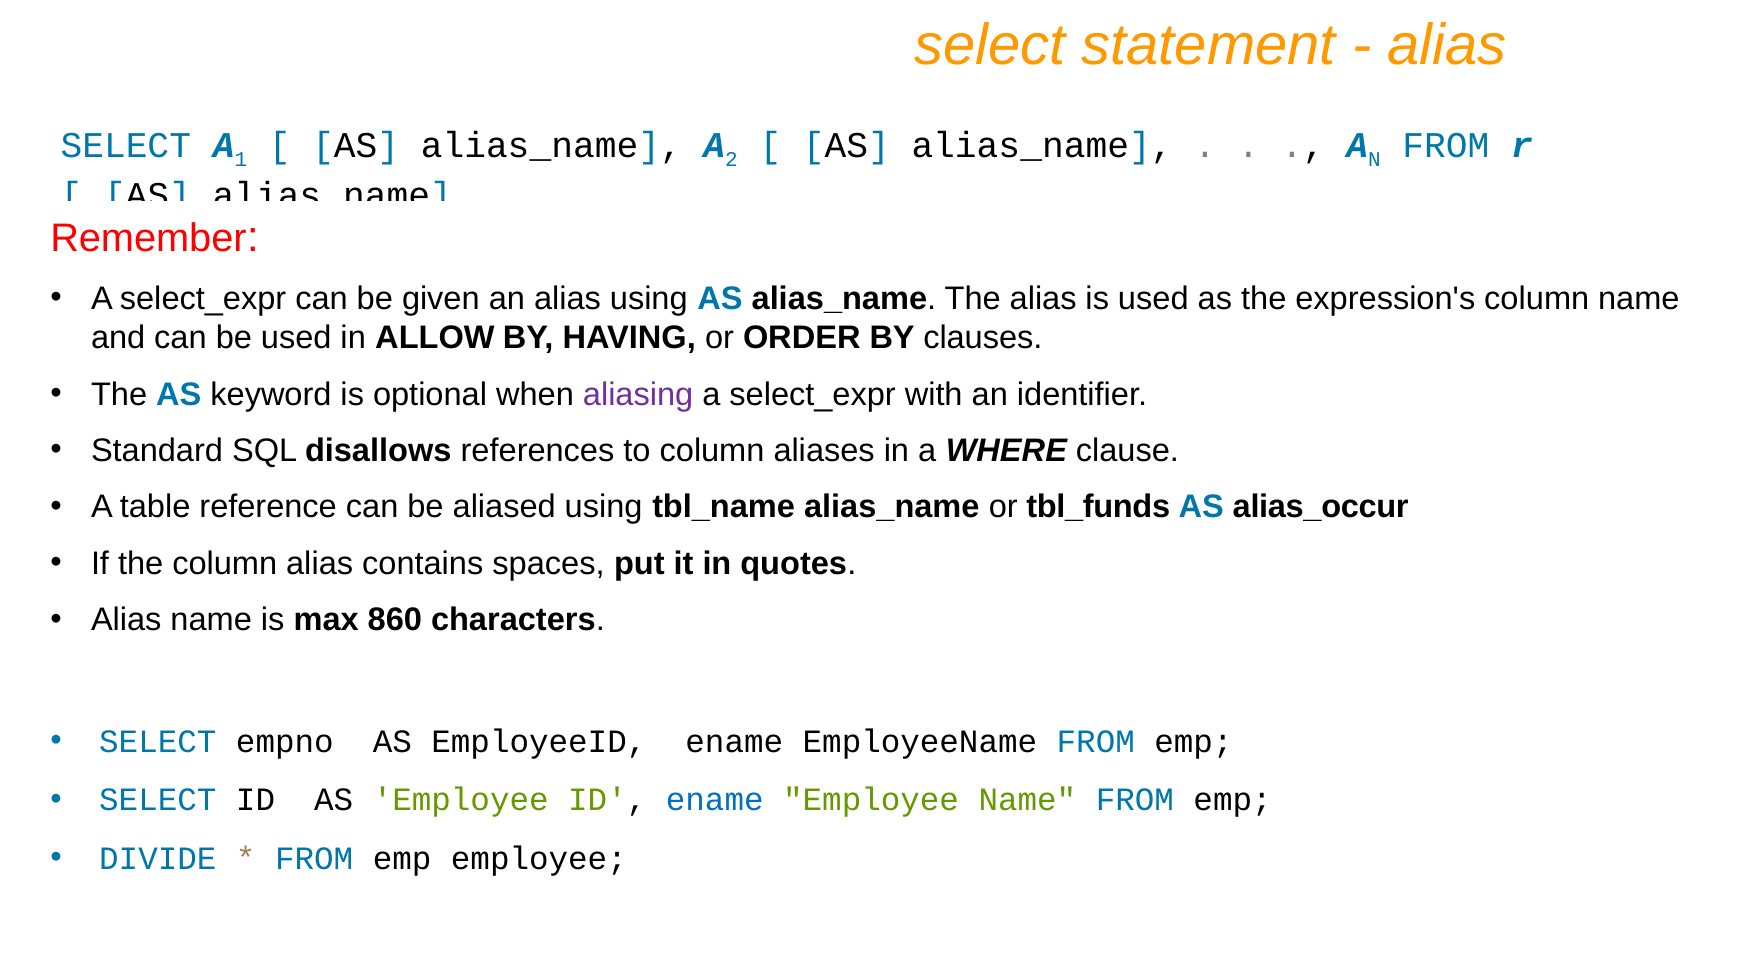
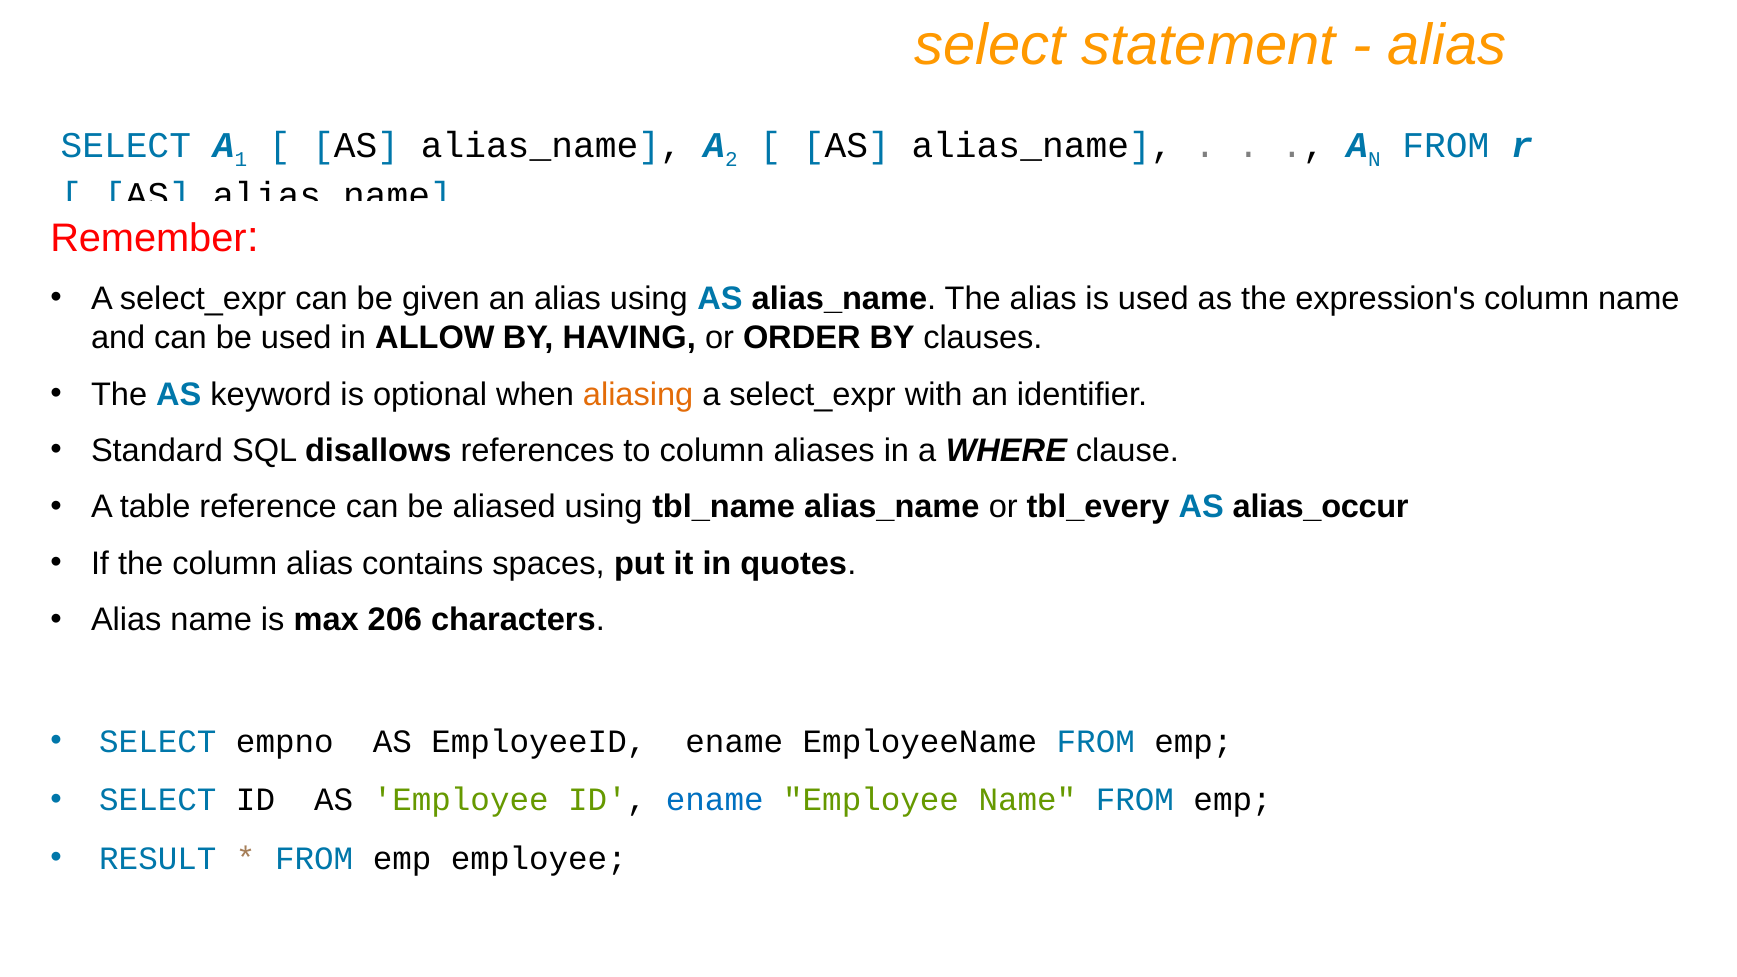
aliasing colour: purple -> orange
tbl_funds: tbl_funds -> tbl_every
860: 860 -> 206
DIVIDE: DIVIDE -> RESULT
